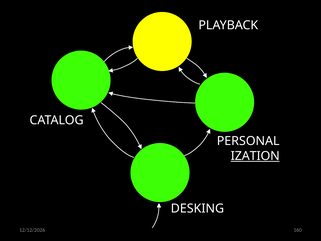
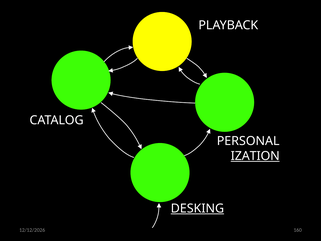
DESKING underline: none -> present
